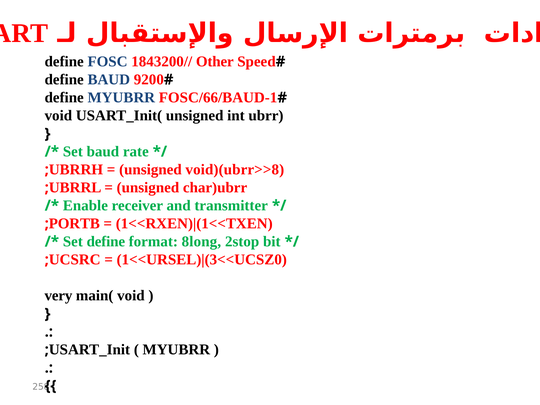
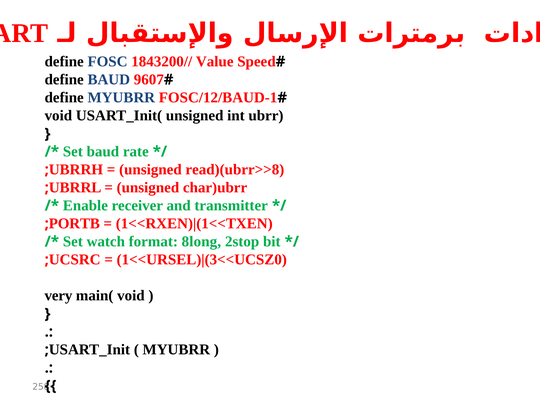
Other: Other -> Value
9200: 9200 -> 9607
FOSC/66/BAUD-1: FOSC/66/BAUD-1 -> FOSC/12/BAUD-1
void)(ubrr>>8: void)(ubrr>>8 -> read)(ubrr>>8
Set define: define -> watch
